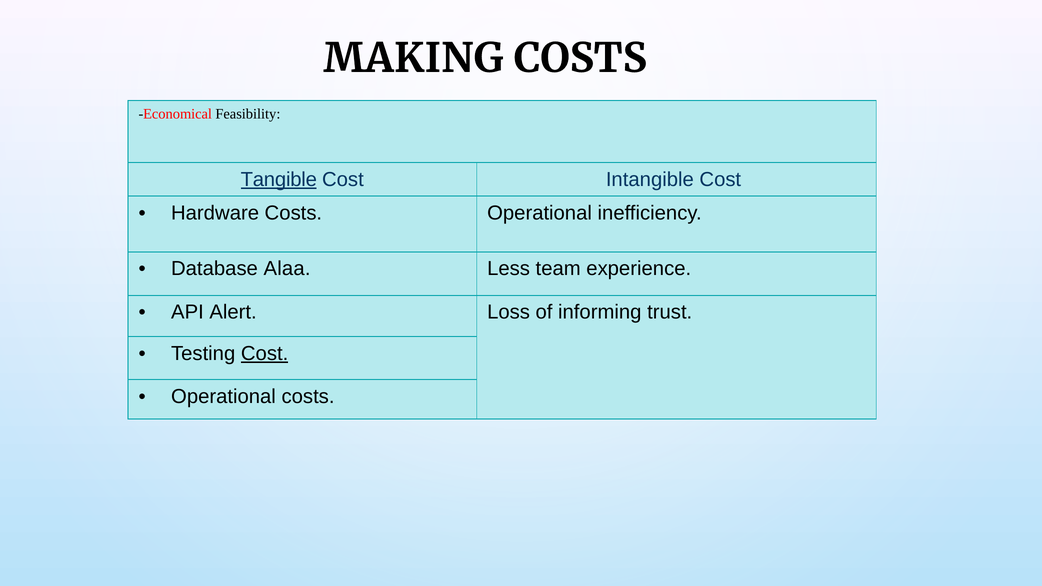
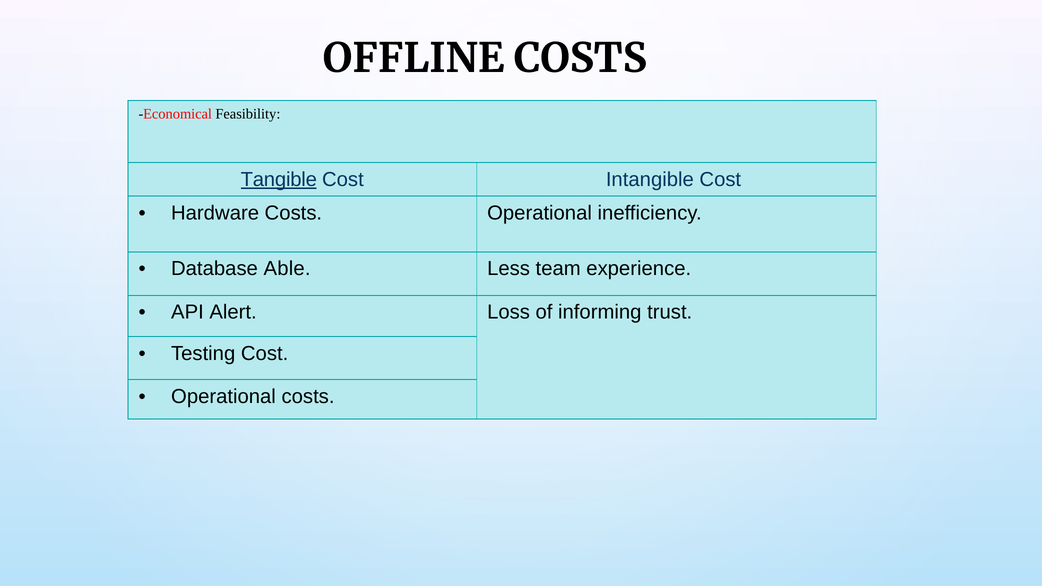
MAKING: MAKING -> OFFLINE
Alaa: Alaa -> Able
Cost at (265, 354) underline: present -> none
